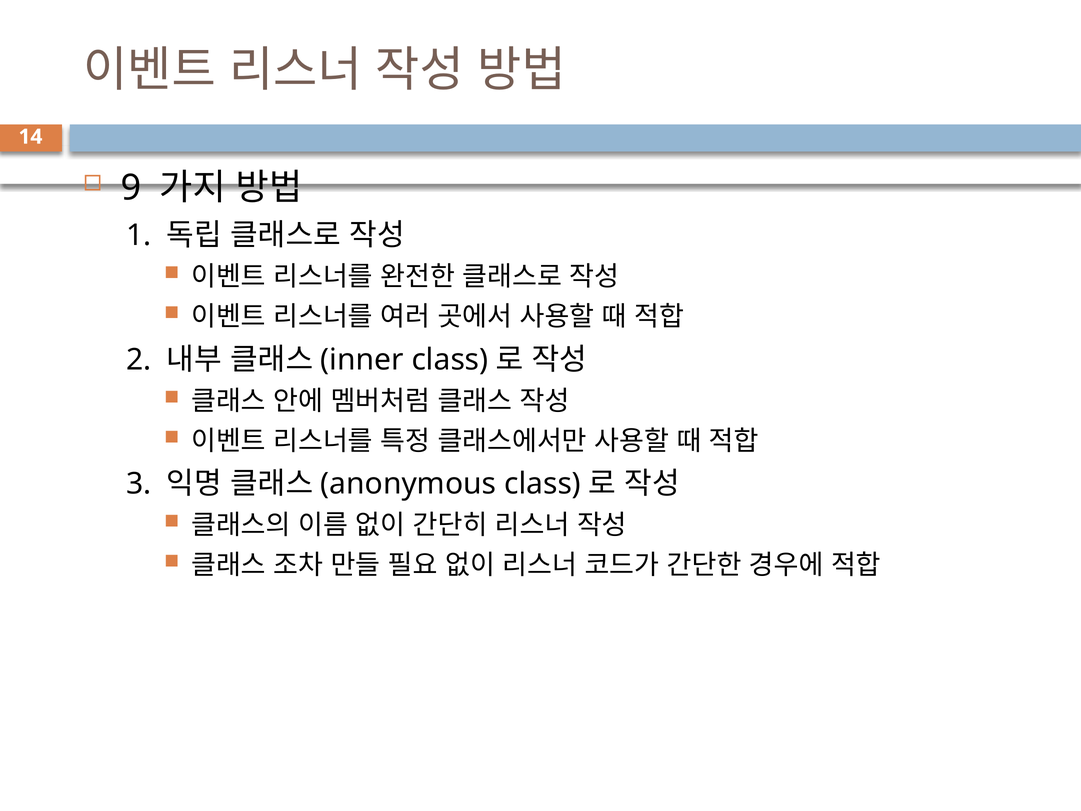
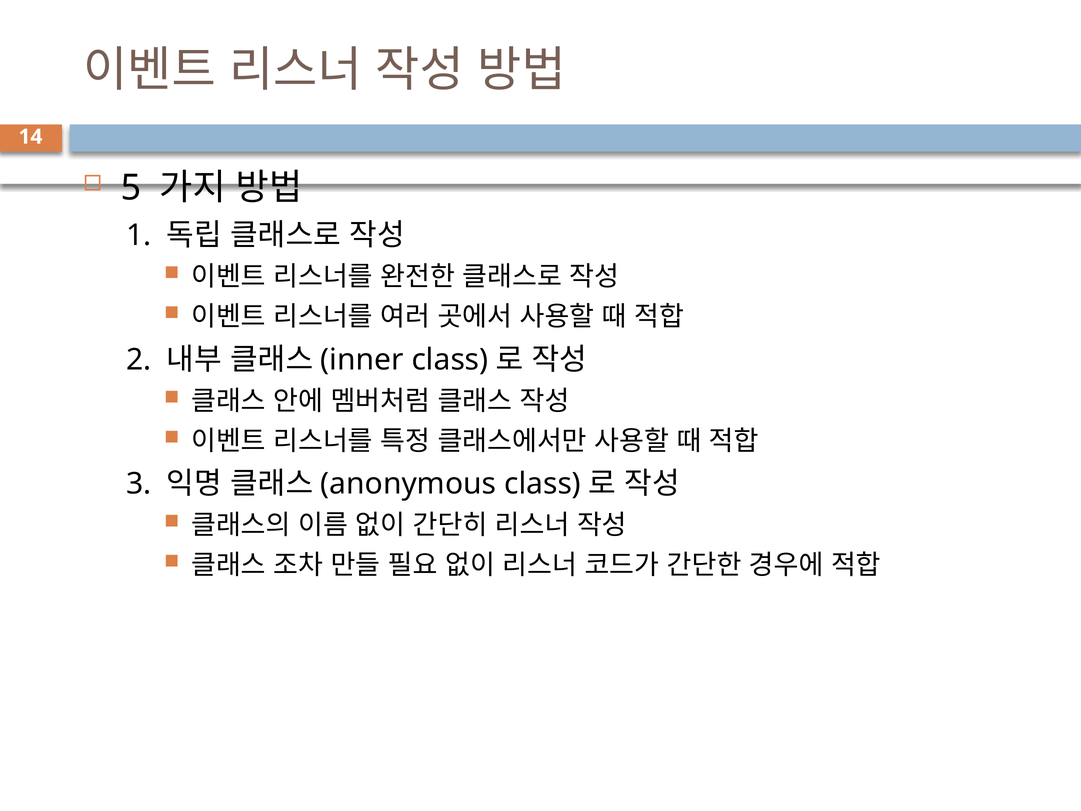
9: 9 -> 5
